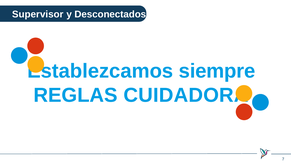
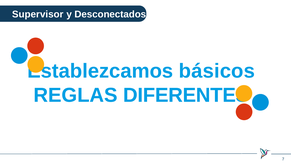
siempre: siempre -> básicos
CUIDADORA: CUIDADORA -> DIFERENTES
